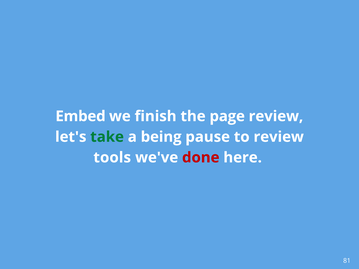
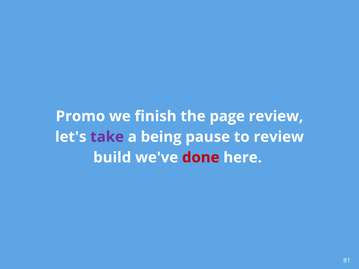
Embed: Embed -> Promo
take colour: green -> purple
tools: tools -> build
